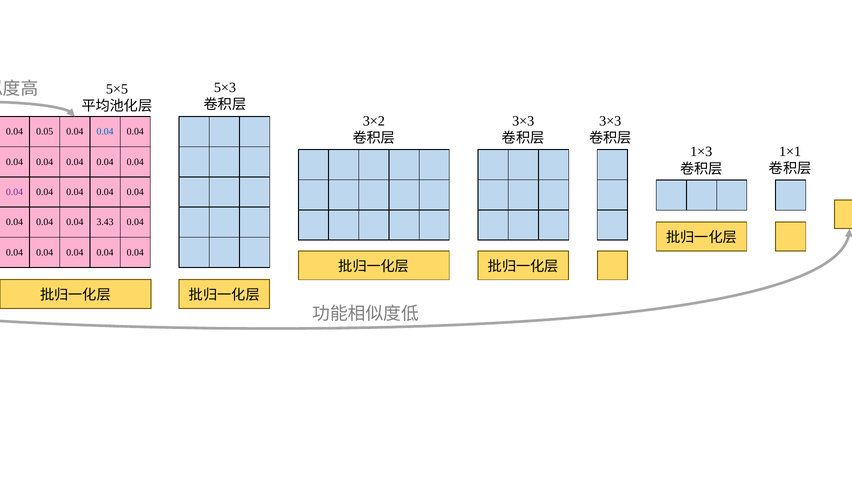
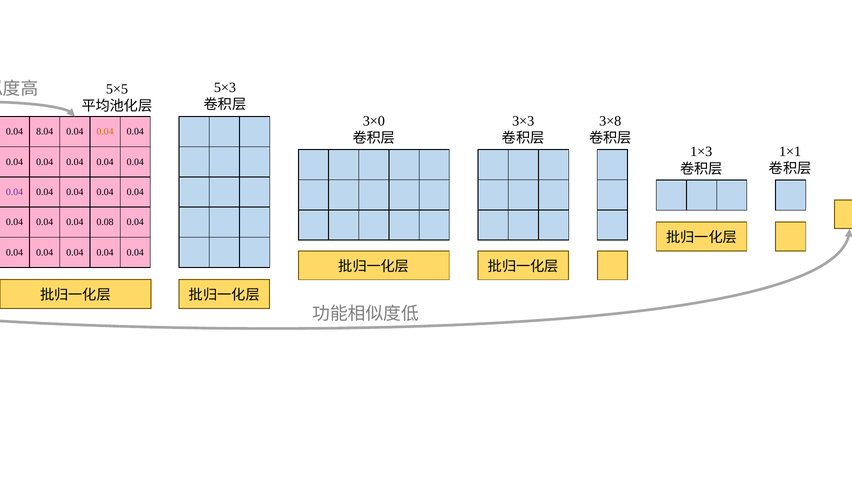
3×2: 3×2 -> 3×0
3×3 at (610, 121): 3×3 -> 3×8
0.05: 0.05 -> 8.04
0.04 at (105, 132) colour: blue -> orange
3.43: 3.43 -> 0.08
